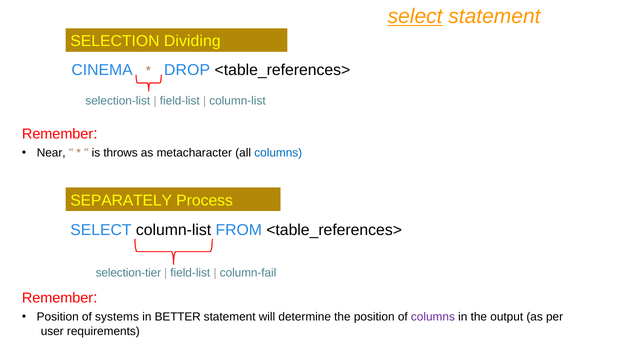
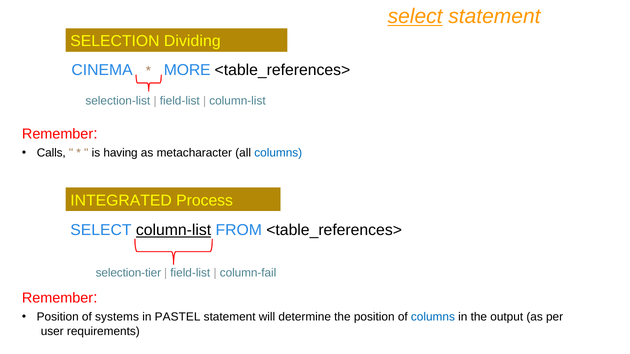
DROP: DROP -> MORE
Near: Near -> Calls
throws: throws -> having
SEPARATELY: SEPARATELY -> INTEGRATED
column-list at (174, 230) underline: none -> present
BETTER: BETTER -> PASTEL
columns at (433, 317) colour: purple -> blue
